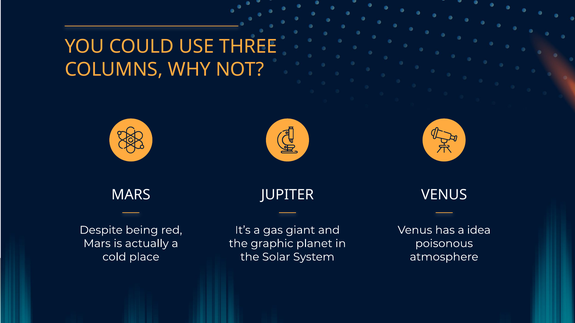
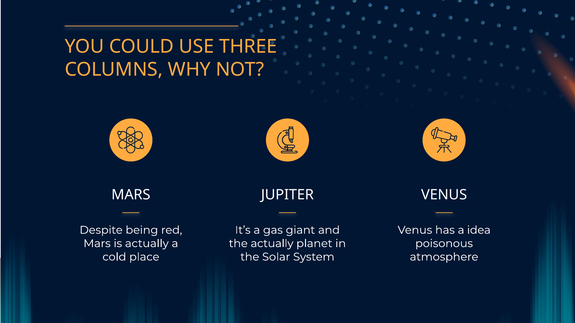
the graphic: graphic -> actually
